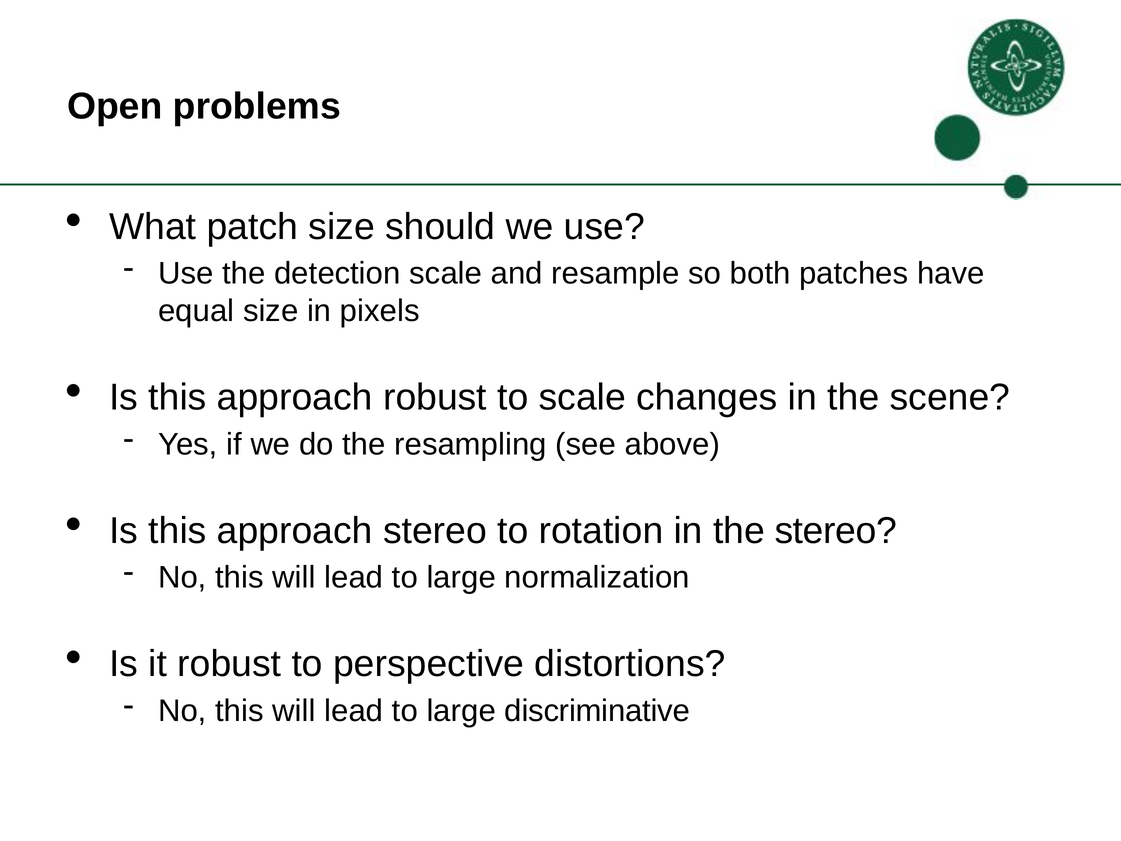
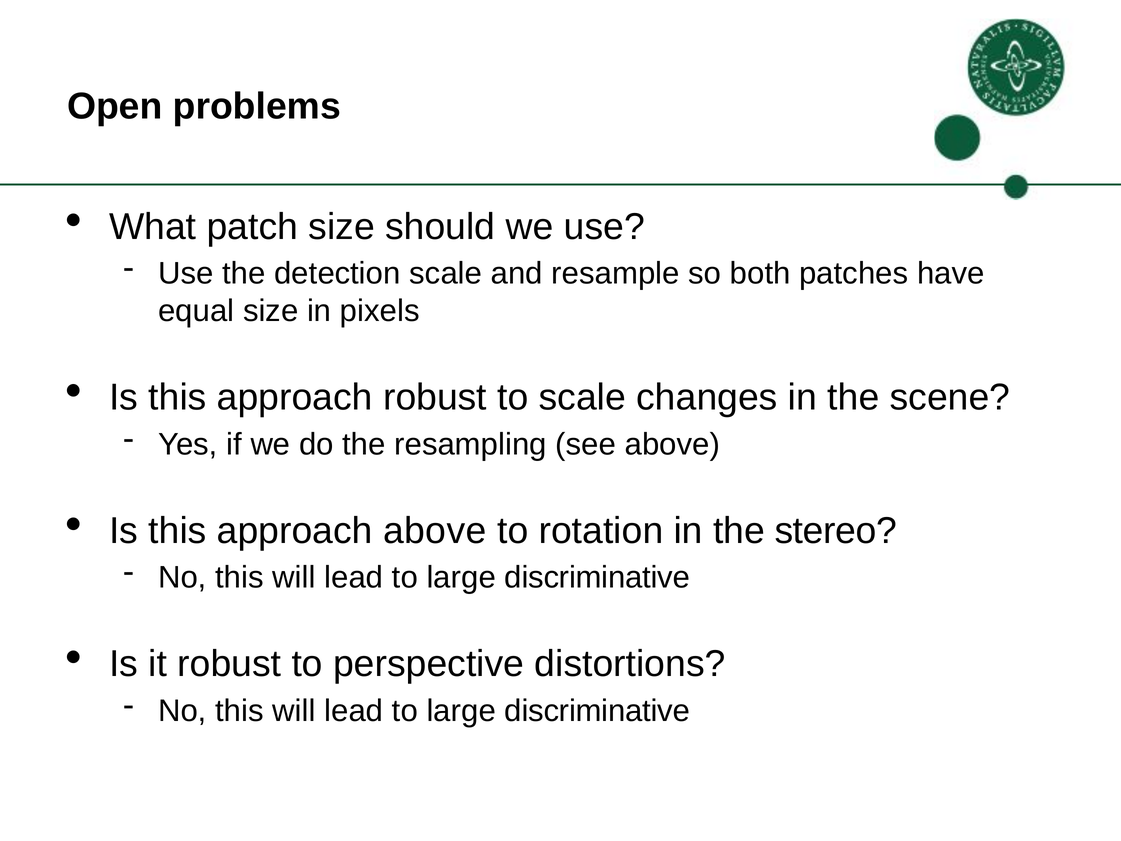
approach stereo: stereo -> above
normalization at (597, 578): normalization -> discriminative
